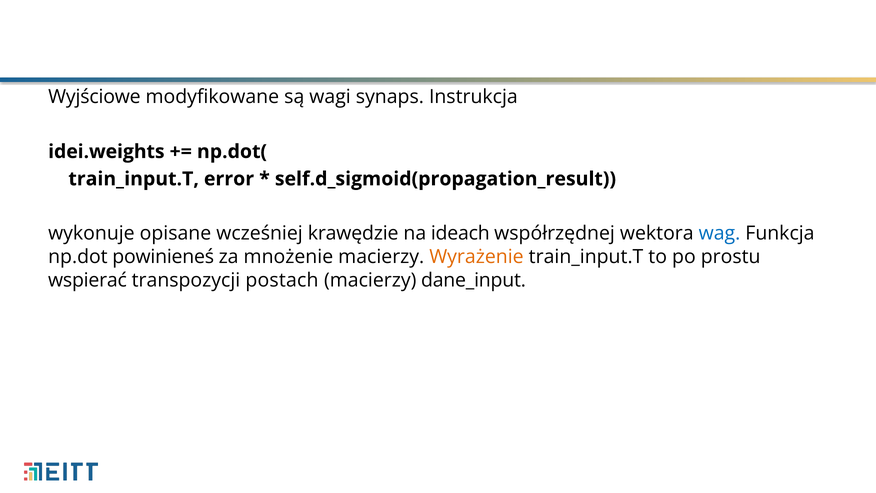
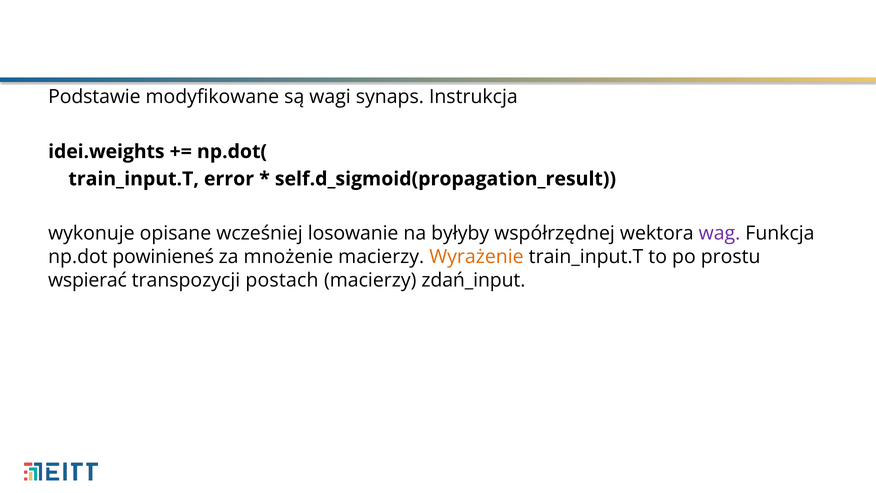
Wyjściowe: Wyjściowe -> Podstawie
krawędzie: krawędzie -> losowanie
ideach: ideach -> byłyby
wag colour: blue -> purple
dane_input: dane_input -> zdań_input
